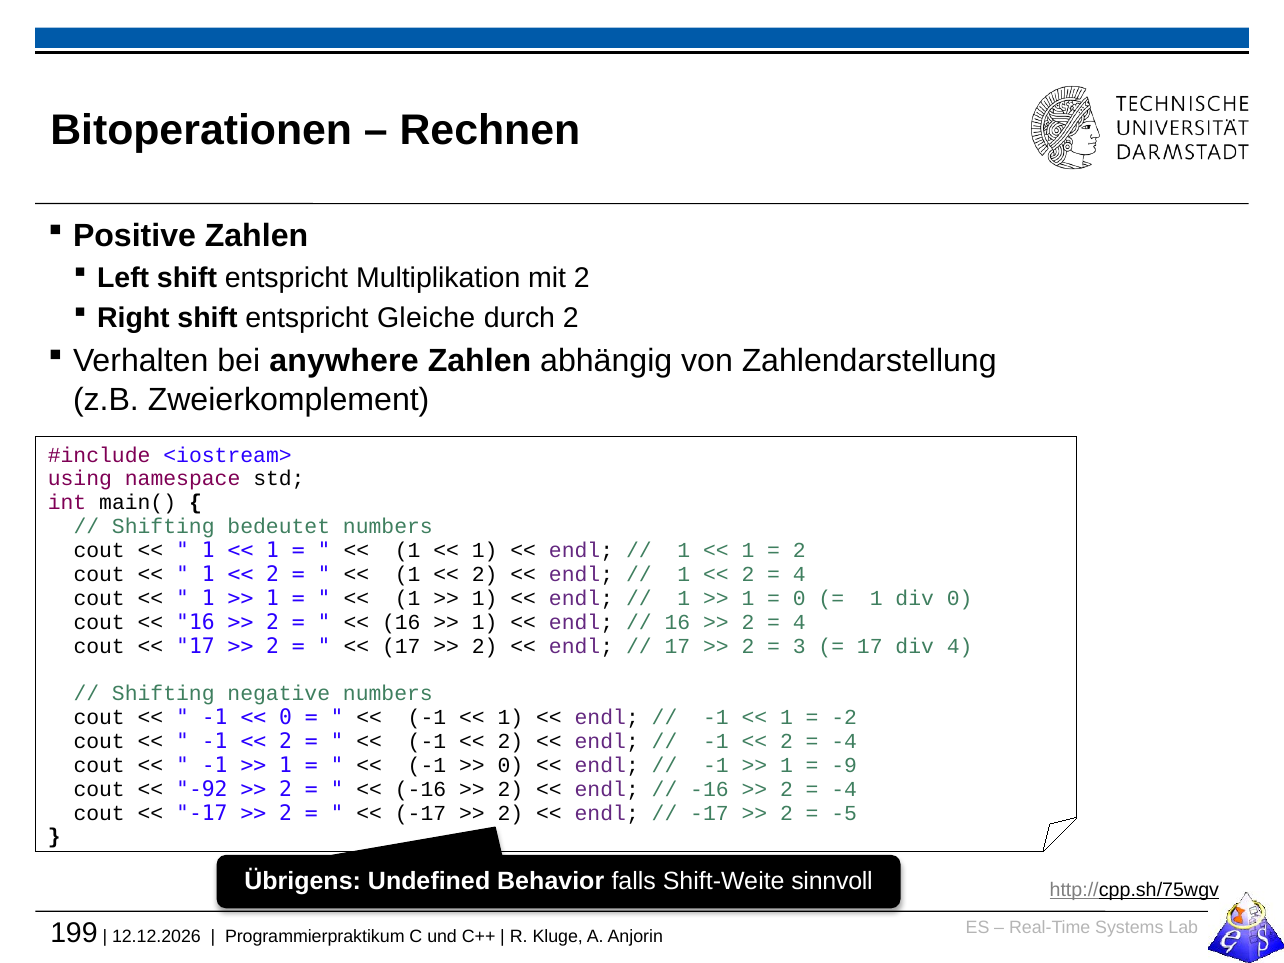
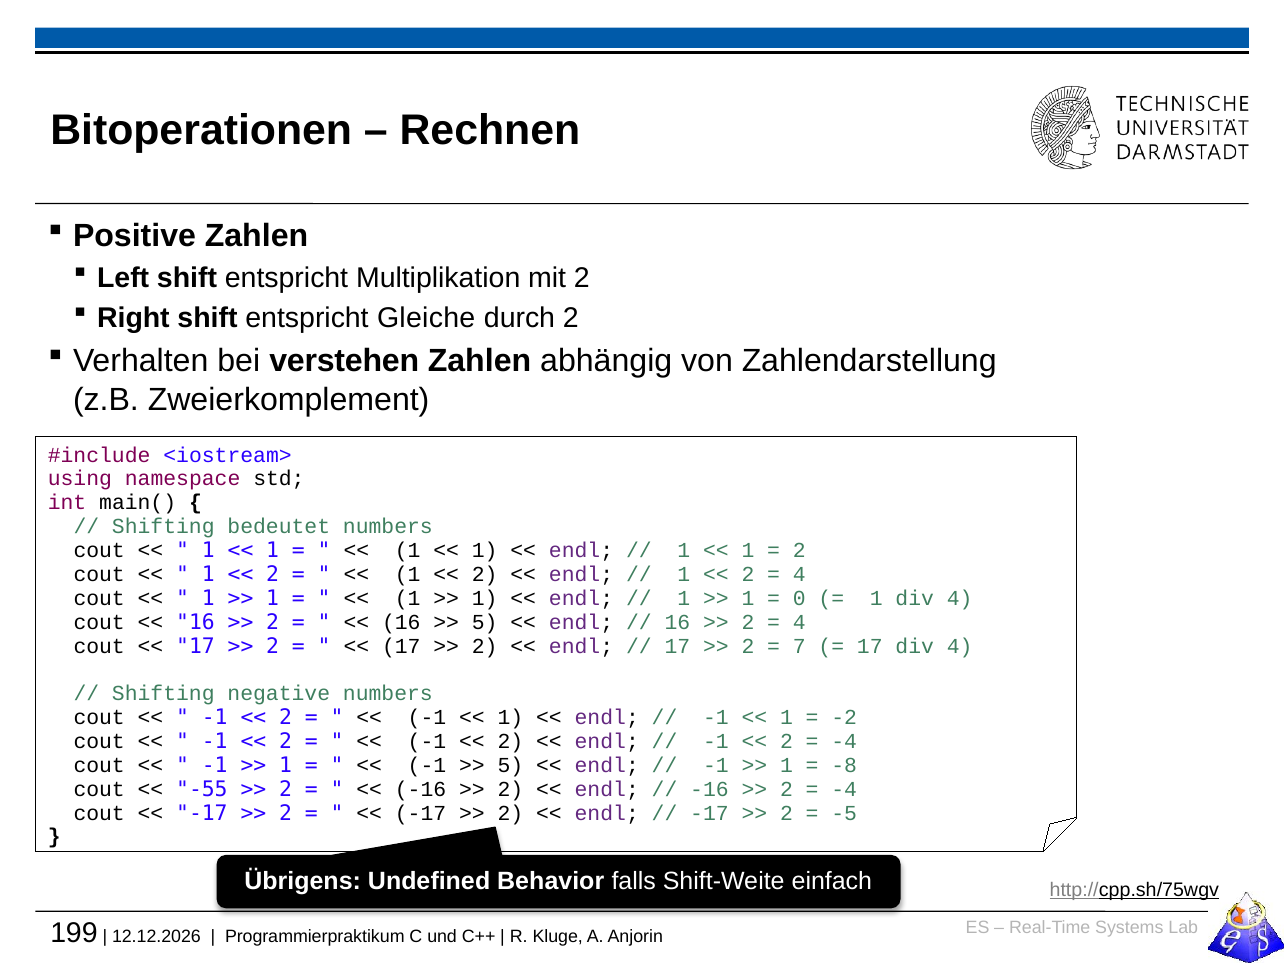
anywhere: anywhere -> verstehen
1 div 0: 0 -> 4
1 at (485, 622): 1 -> 5
3: 3 -> 7
0 at (285, 718): 0 -> 2
0 at (510, 765): 0 -> 5
-9: -9 -> -8
-92: -92 -> -55
sinnvoll: sinnvoll -> einfach
